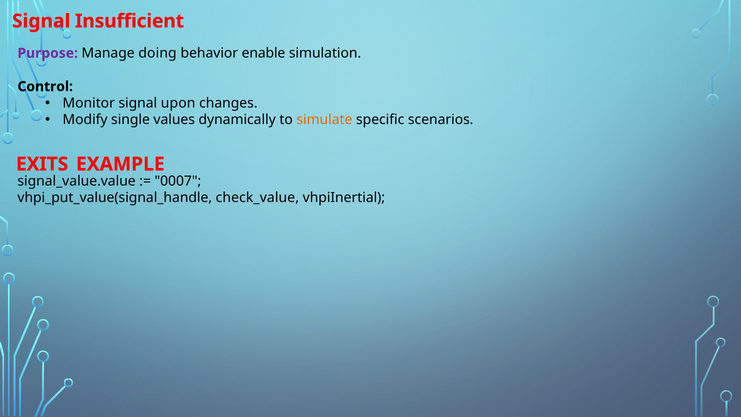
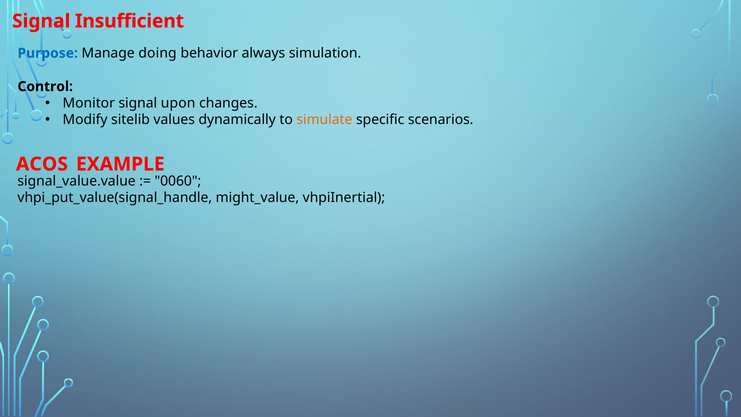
Purpose colour: purple -> blue
enable: enable -> always
single: single -> sitelib
EXITS: EXITS -> ACOS
0007: 0007 -> 0060
check_value: check_value -> might_value
